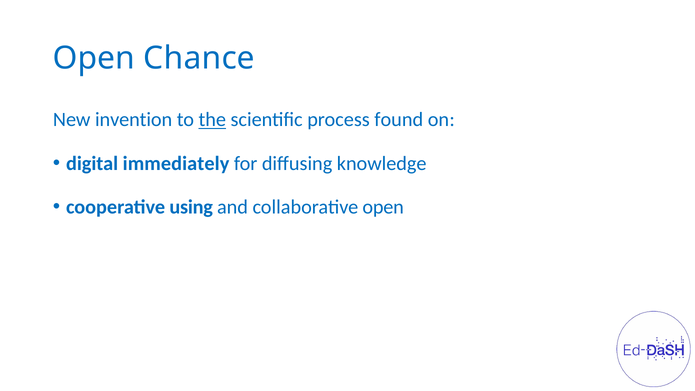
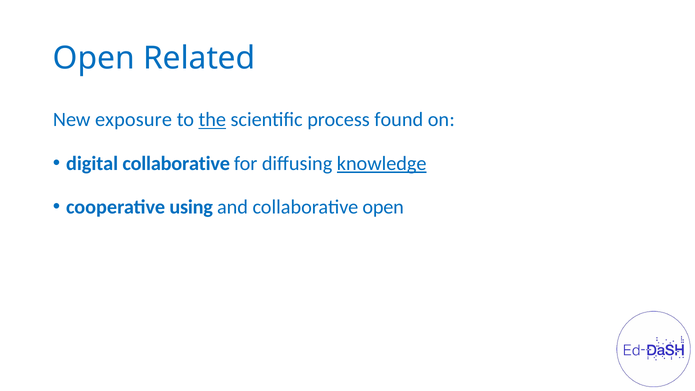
Chance: Chance -> Related
invention: invention -> exposure
digital immediately: immediately -> collaborative
knowledge underline: none -> present
